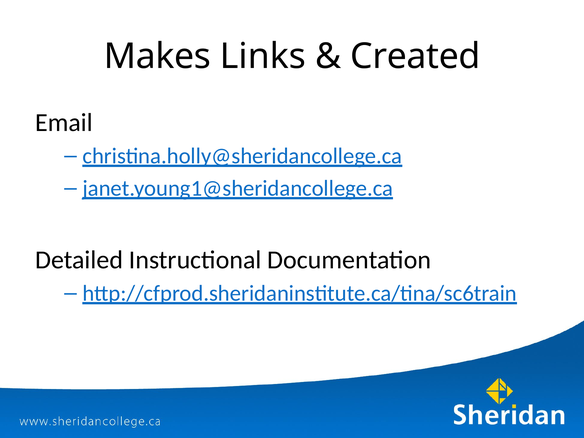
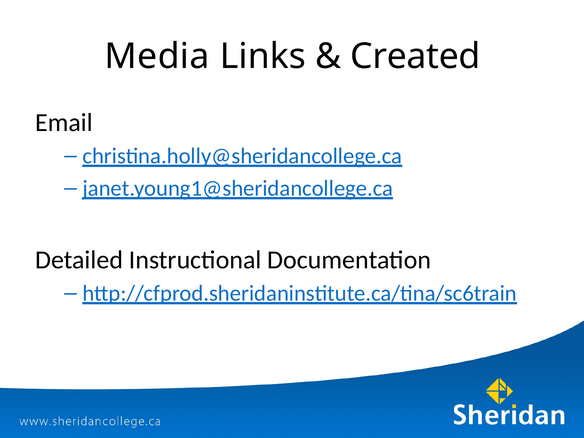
Makes: Makes -> Media
